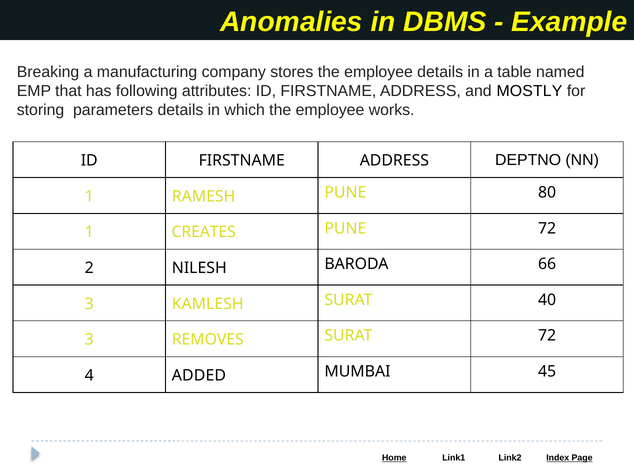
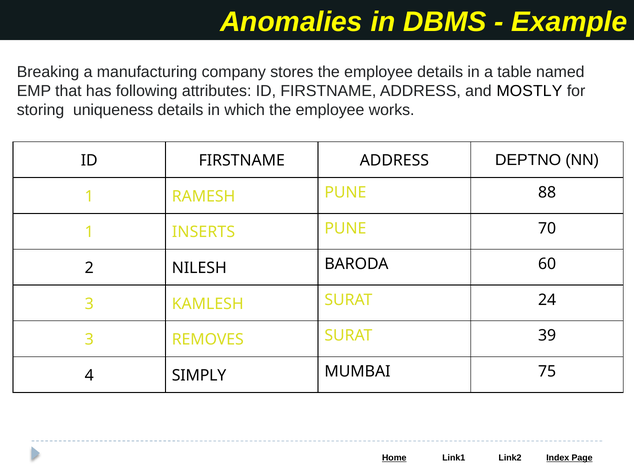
parameters: parameters -> uniqueness
80: 80 -> 88
CREATES: CREATES -> INSERTS
PUNE 72: 72 -> 70
66: 66 -> 60
40: 40 -> 24
SURAT 72: 72 -> 39
ADDED: ADDED -> SIMPLY
45: 45 -> 75
